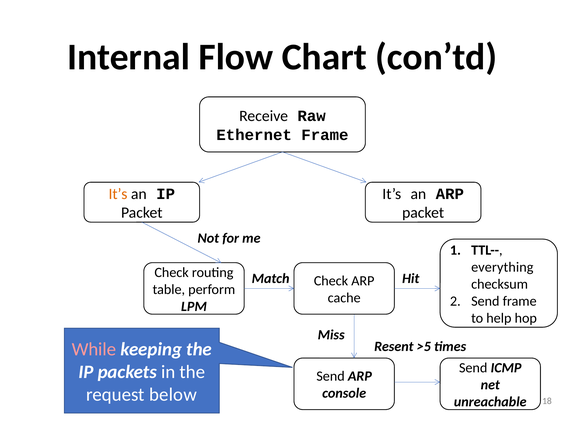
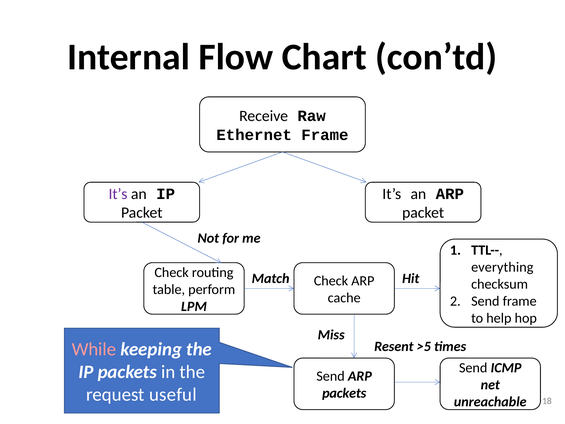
It’s at (118, 194) colour: orange -> purple
below: below -> useful
console at (344, 393): console -> packets
